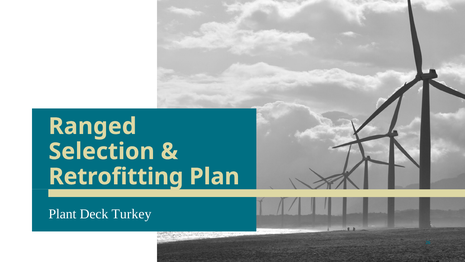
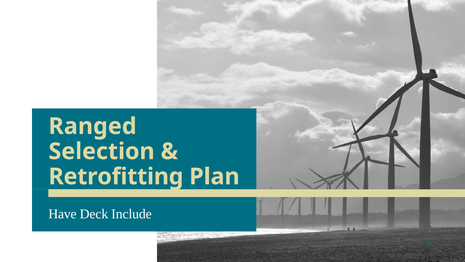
Plant: Plant -> Have
Turkey: Turkey -> Include
